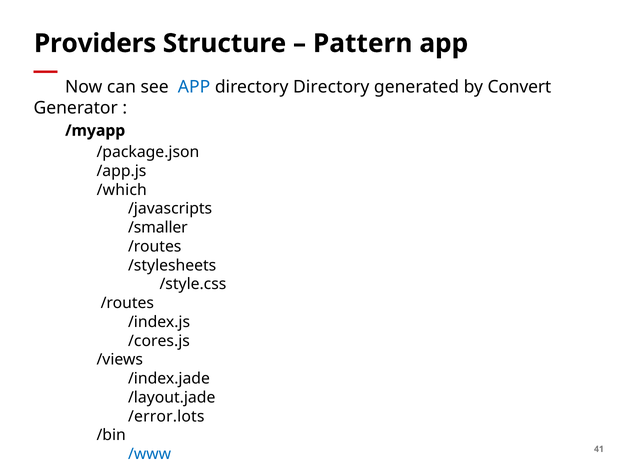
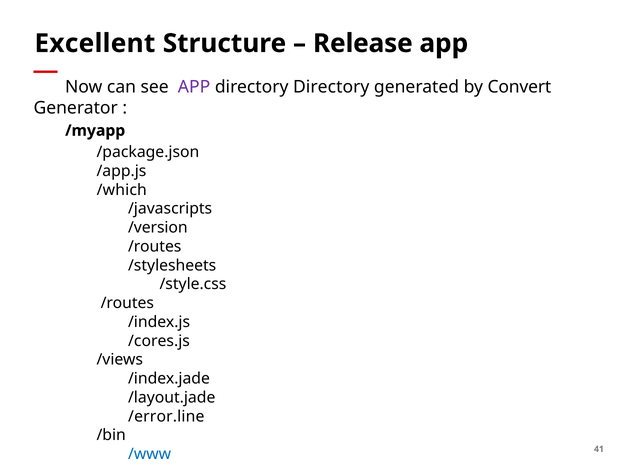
Providers: Providers -> Excellent
Pattern: Pattern -> Release
APP at (194, 87) colour: blue -> purple
/smaller: /smaller -> /version
/error.lots: /error.lots -> /error.line
